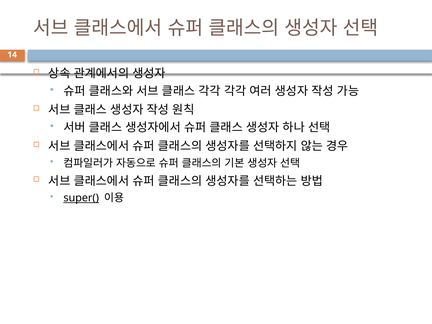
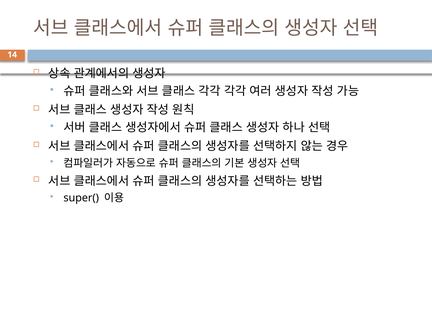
super( underline: present -> none
